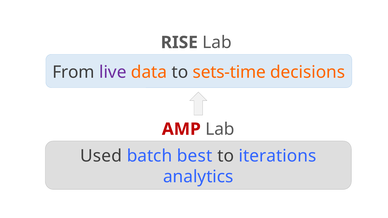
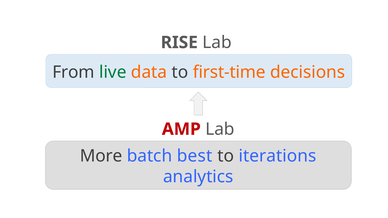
live colour: purple -> green
sets-time: sets-time -> first-time
Used: Used -> More
